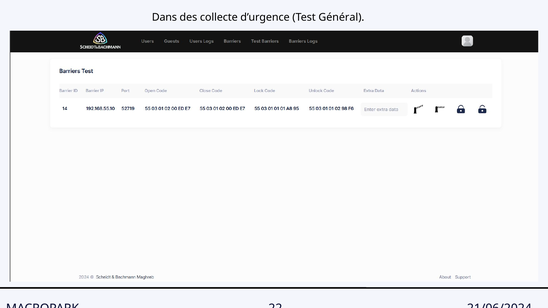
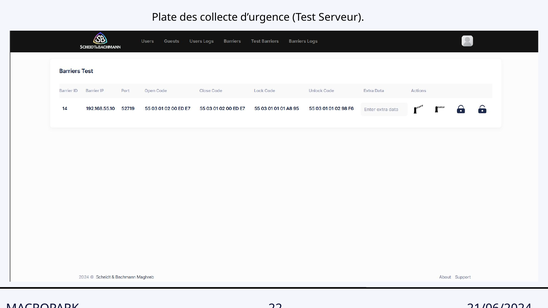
Dans: Dans -> Plate
Général: Général -> Serveur
